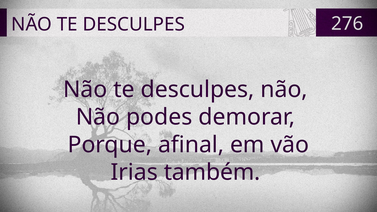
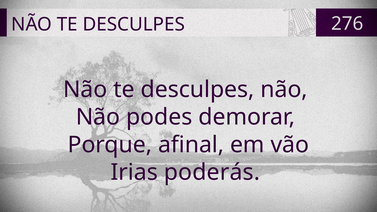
também: também -> poderás
